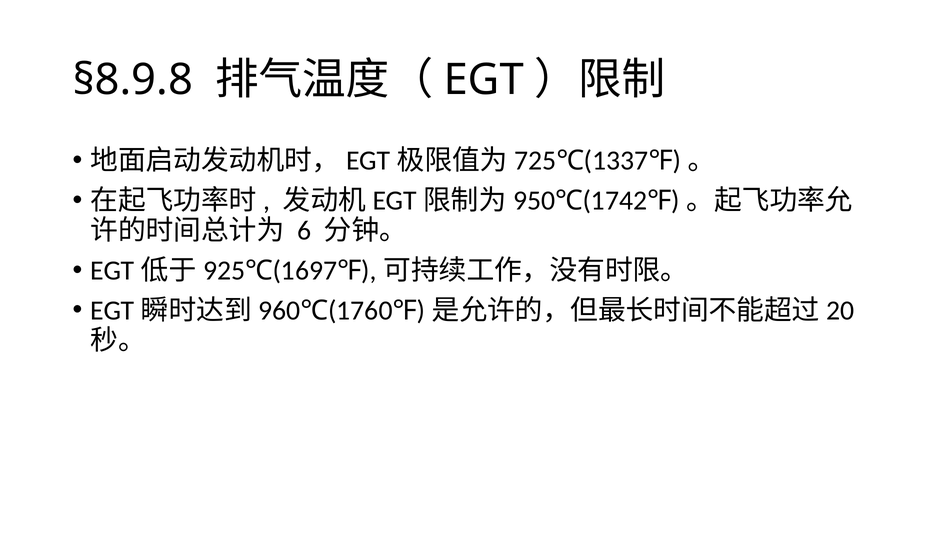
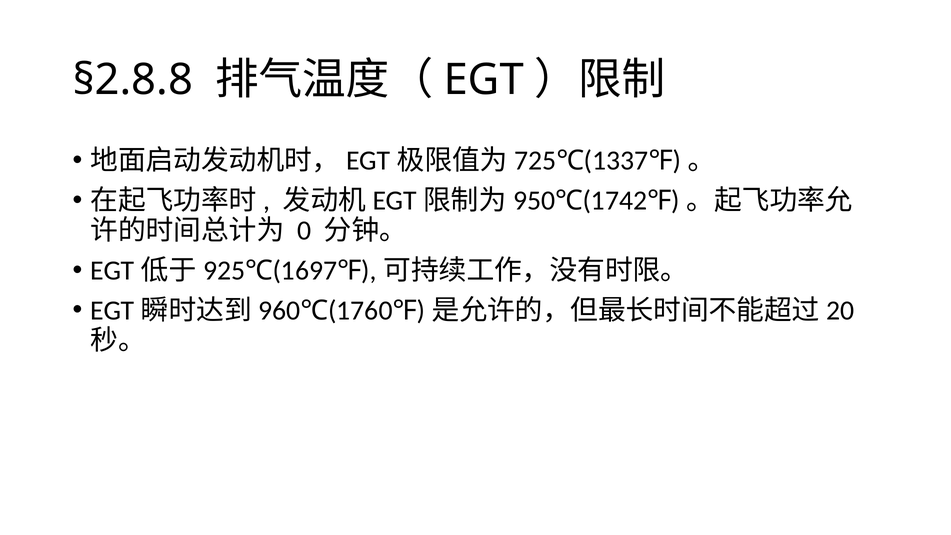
§8.9.8: §8.9.8 -> §2.8.8
6: 6 -> 0
